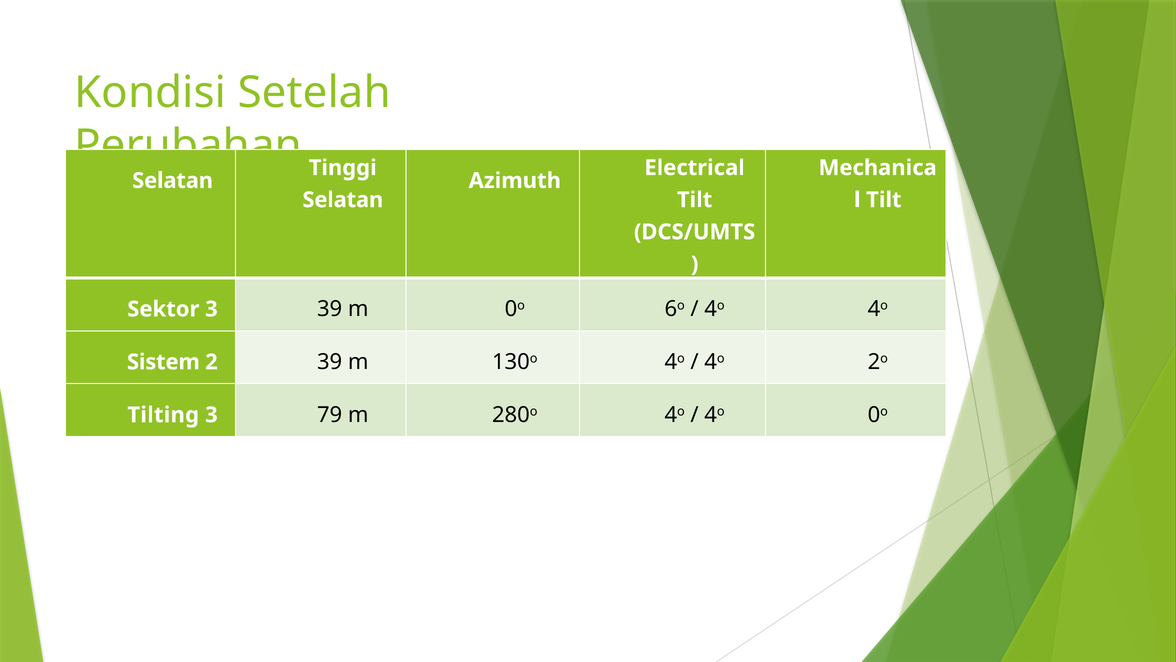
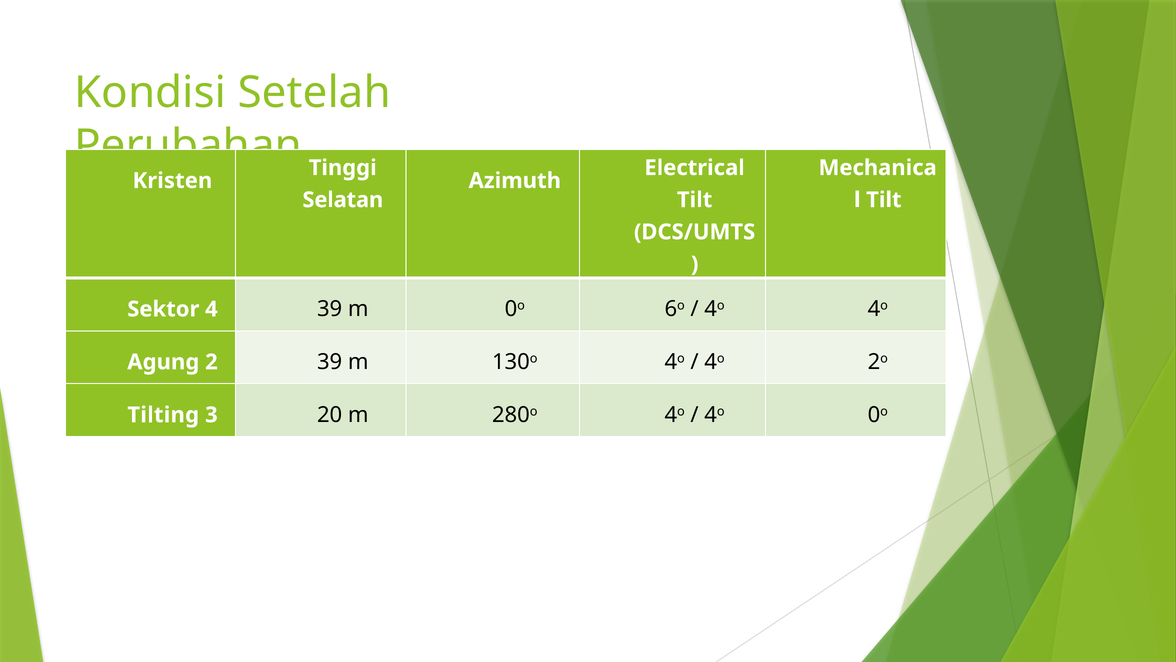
Selatan at (173, 181): Selatan -> Kristen
Sektor 3: 3 -> 4
Sistem: Sistem -> Agung
79: 79 -> 20
